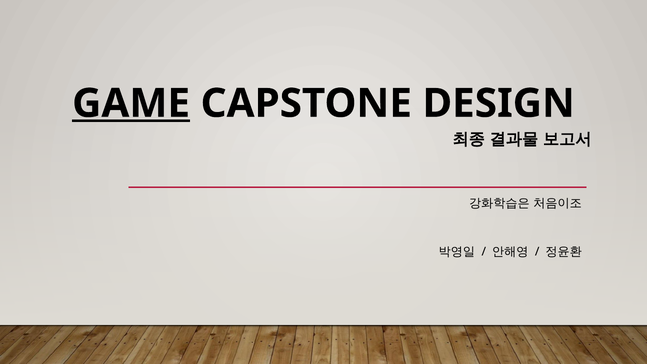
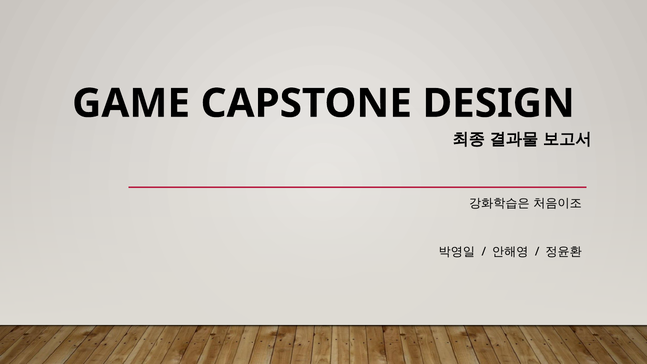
GAME underline: present -> none
